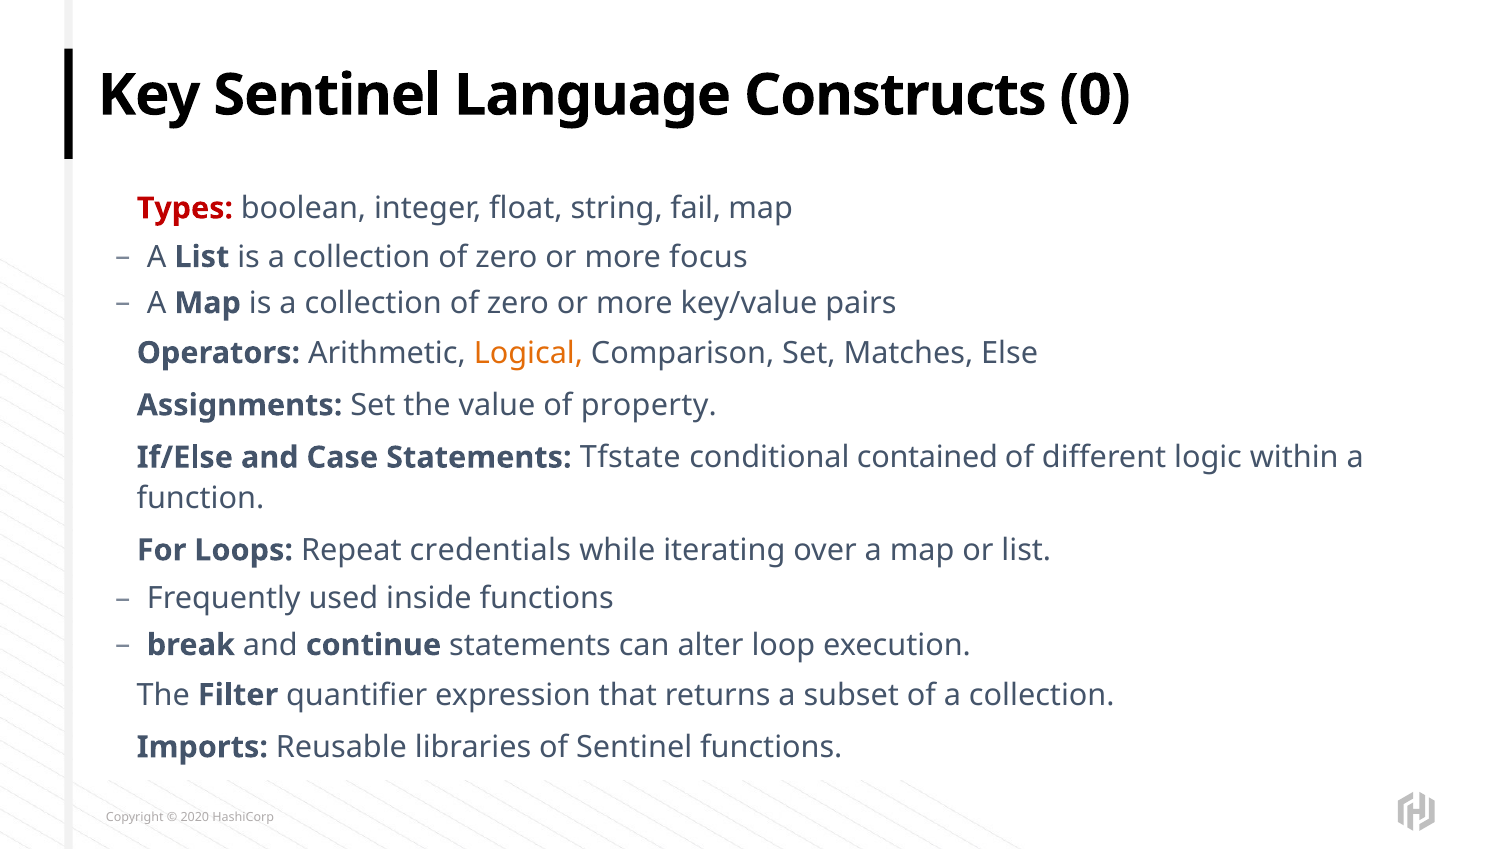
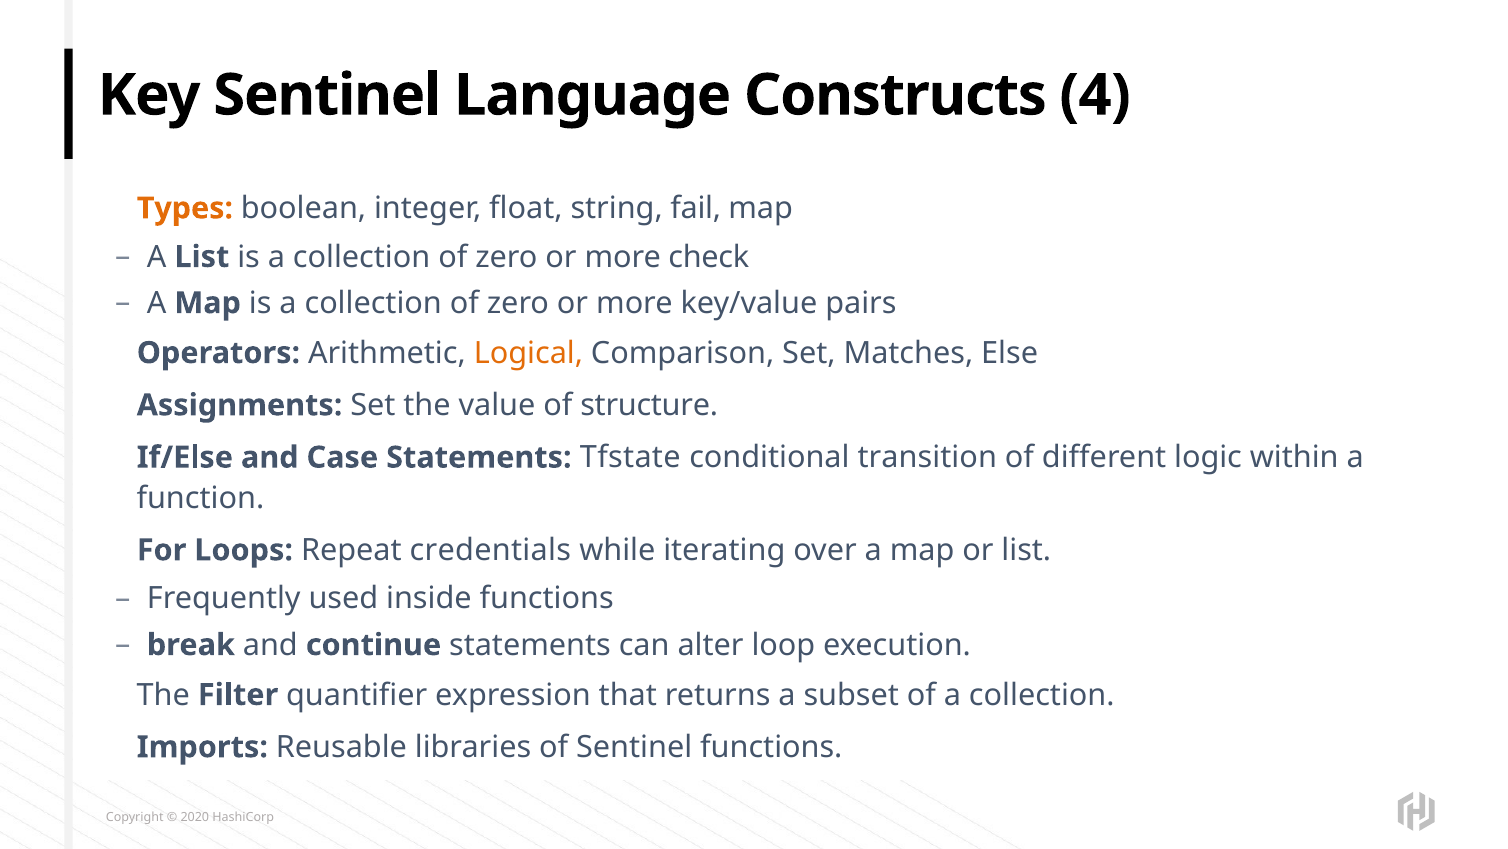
0: 0 -> 4
Types colour: red -> orange
focus: focus -> check
property: property -> structure
contained: contained -> transition
